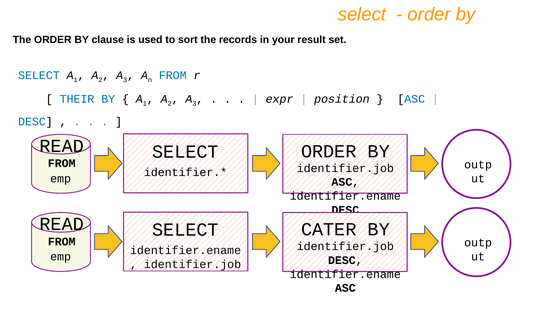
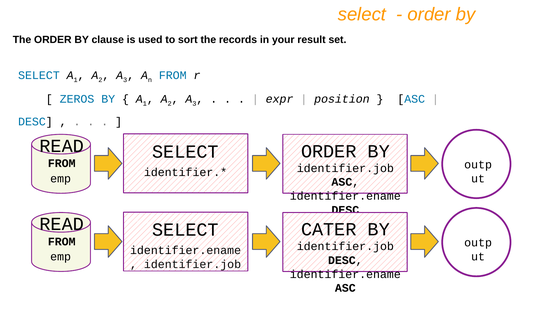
THEIR: THEIR -> ZEROS
